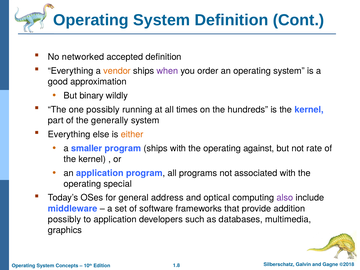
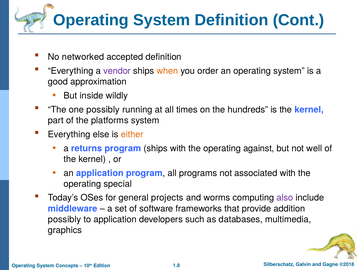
vendor colour: orange -> purple
when colour: purple -> orange
binary: binary -> inside
generally: generally -> platforms
smaller: smaller -> returns
rate: rate -> well
address: address -> projects
optical: optical -> worms
